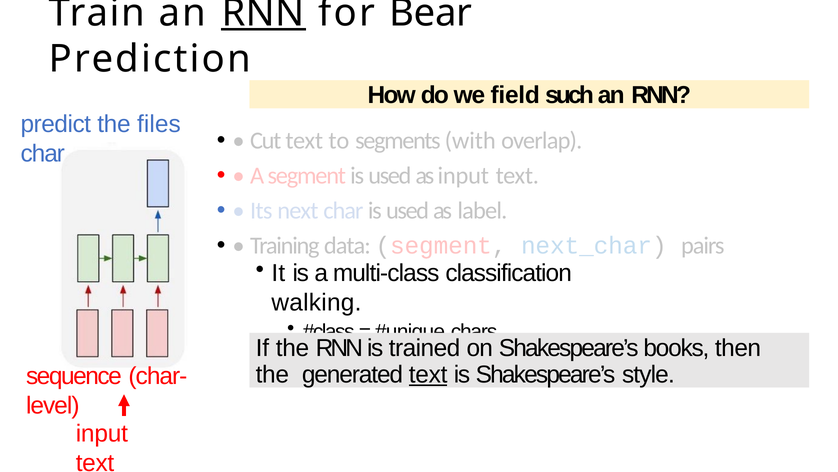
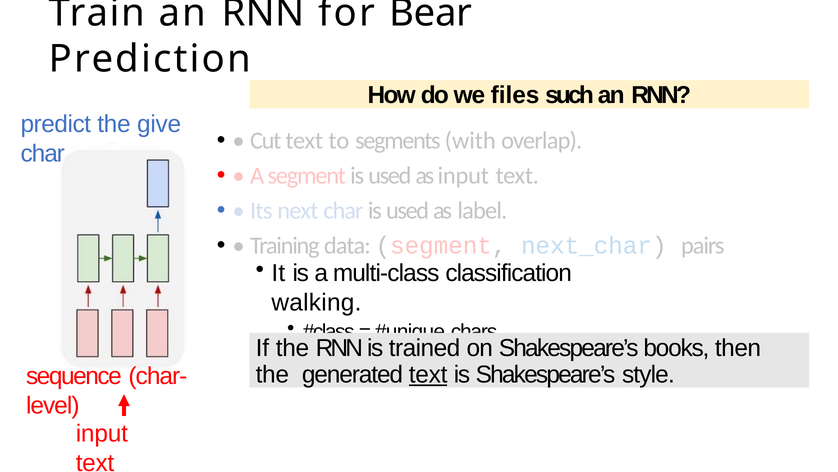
RNN at (263, 13) underline: present -> none
field: field -> files
files: files -> give
